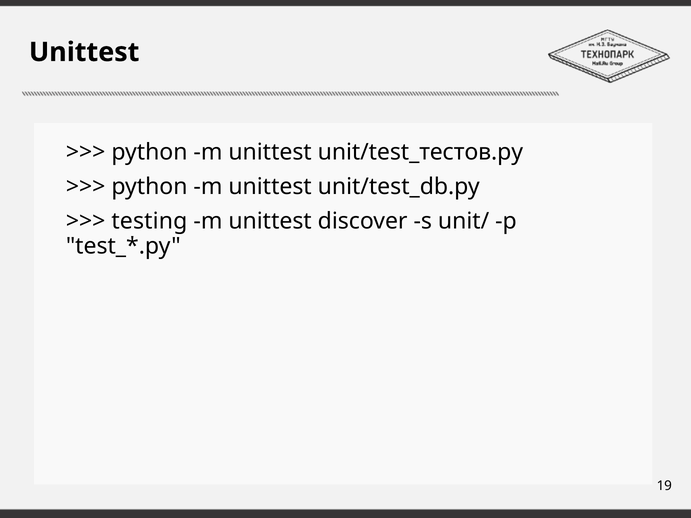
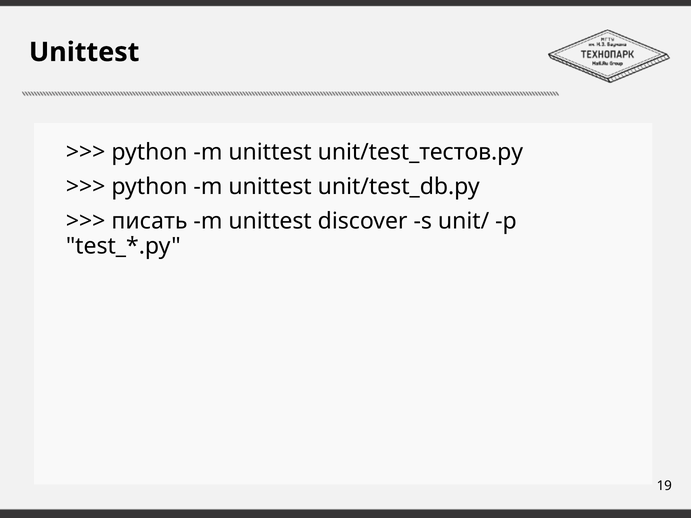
testing: testing -> писать
